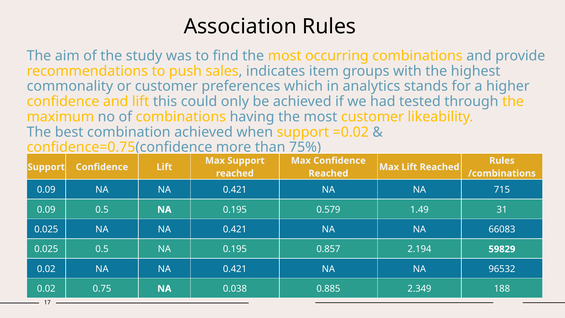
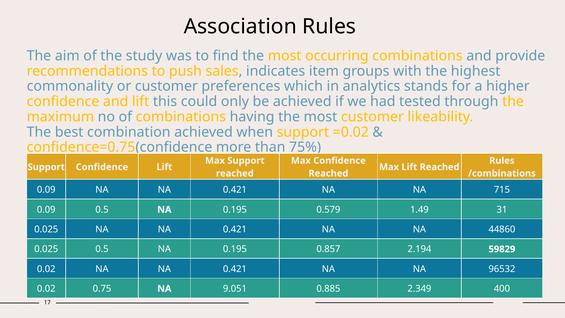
66083: 66083 -> 44860
0.038: 0.038 -> 9.051
188: 188 -> 400
